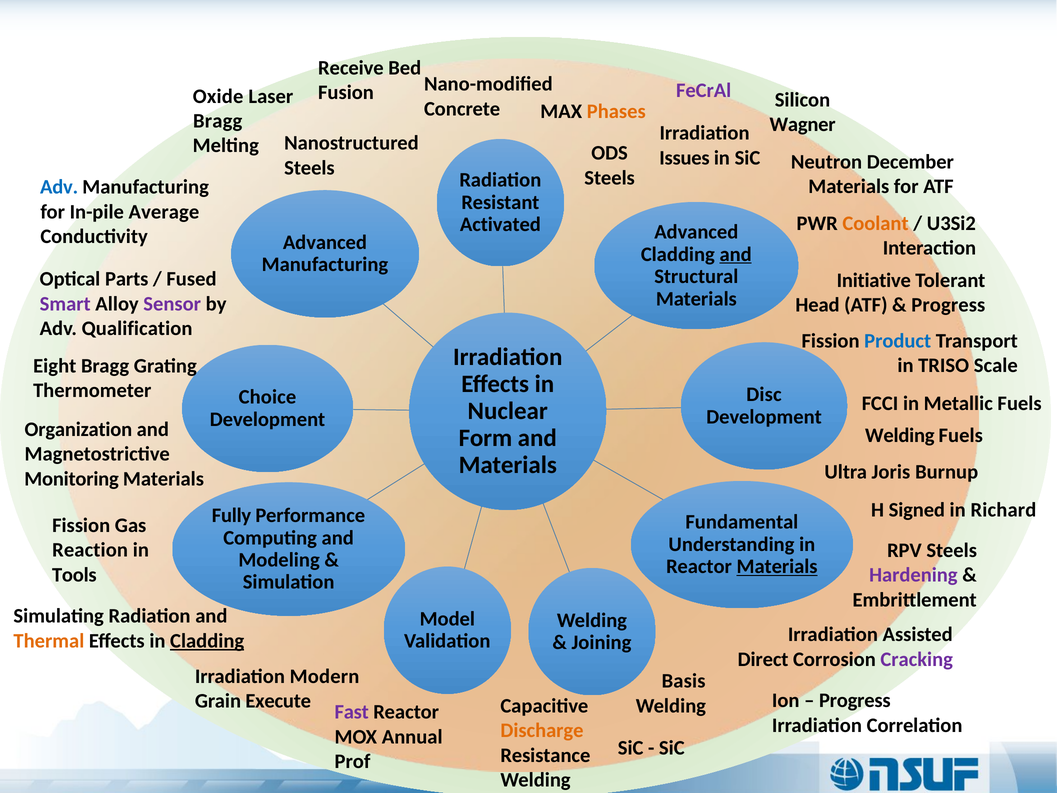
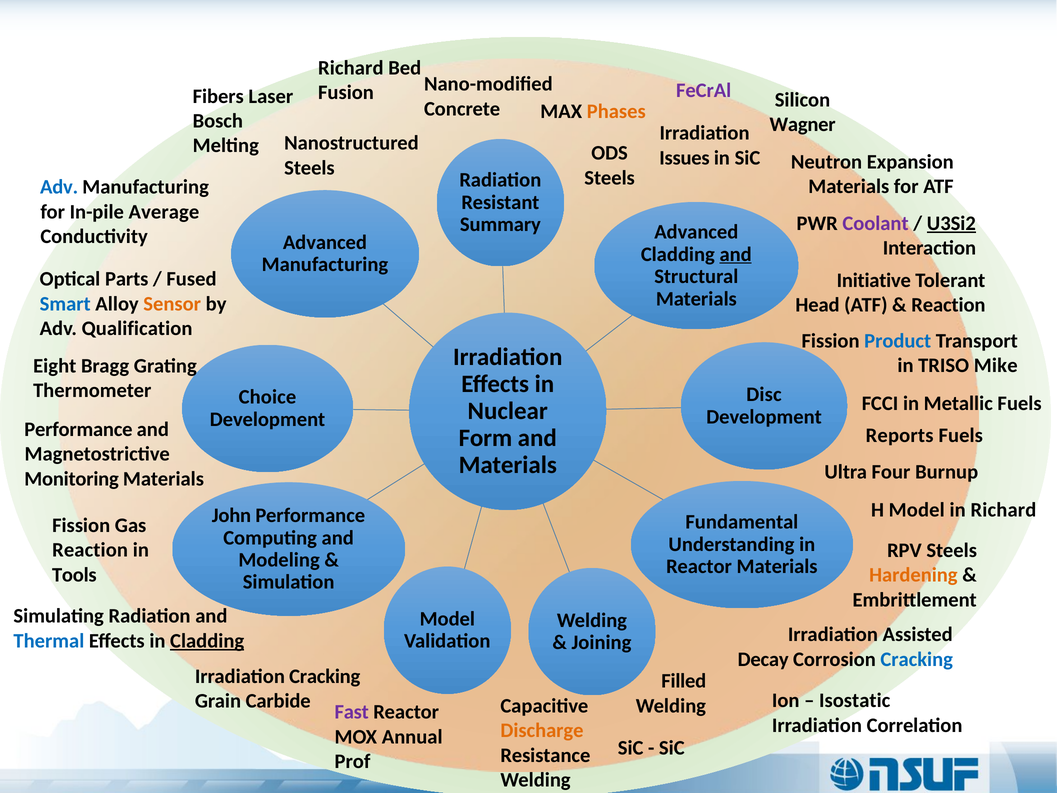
Receive at (351, 68): Receive -> Richard
Oxide: Oxide -> Fibers
Bragg at (218, 121): Bragg -> Bosch
December: December -> Expansion
Coolant colour: orange -> purple
U3Si2 underline: none -> present
Activated: Activated -> Summary
Smart colour: purple -> blue
Sensor colour: purple -> orange
Progress at (948, 305): Progress -> Reaction
Scale: Scale -> Mike
Organization at (78, 429): Organization -> Performance
Welding at (900, 435): Welding -> Reports
Joris: Joris -> Four
H Signed: Signed -> Model
Fully: Fully -> John
Materials at (777, 566) underline: present -> none
Hardening colour: purple -> orange
Thermal colour: orange -> blue
Direct: Direct -> Decay
Cracking at (917, 659) colour: purple -> blue
Irradiation Modern: Modern -> Cracking
Basis: Basis -> Filled
Progress at (855, 700): Progress -> Isostatic
Execute: Execute -> Carbide
